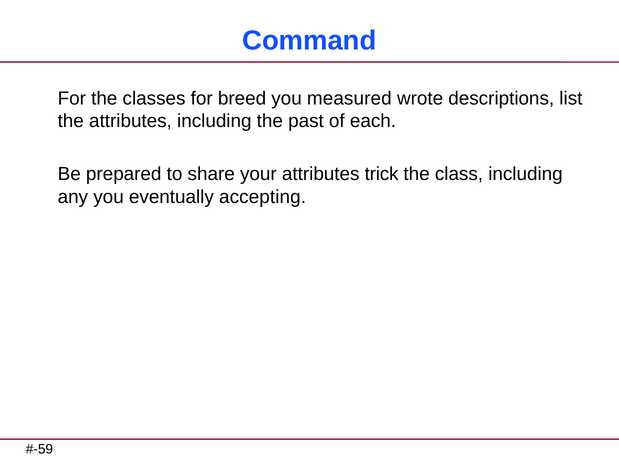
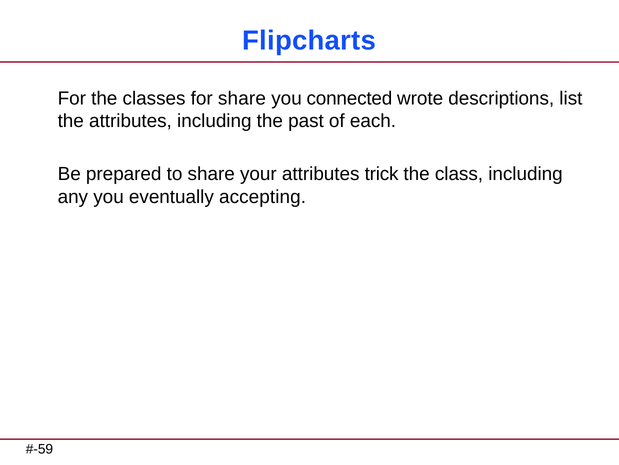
Command: Command -> Flipcharts
for breed: breed -> share
measured: measured -> connected
